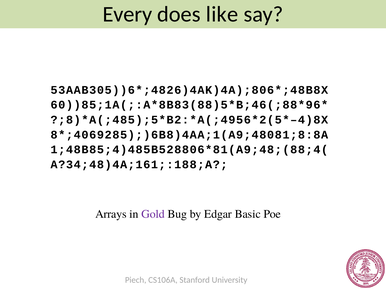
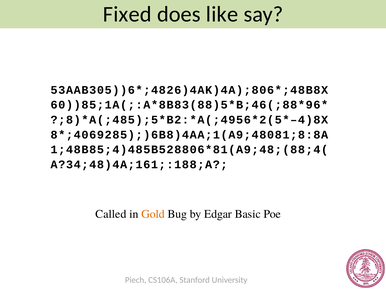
Every: Every -> Fixed
Arrays: Arrays -> Called
Gold colour: purple -> orange
